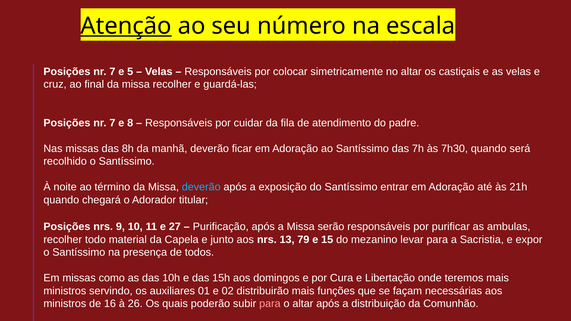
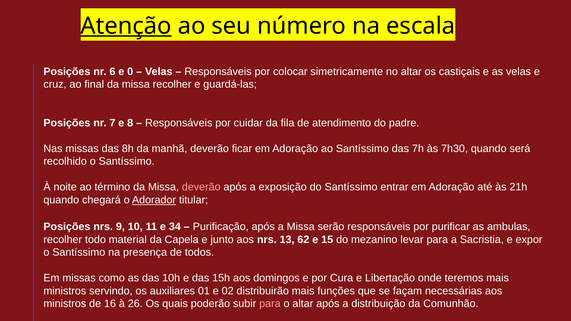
7 at (112, 72): 7 -> 6
5: 5 -> 0
deverão at (201, 187) colour: light blue -> pink
Adorador underline: none -> present
27: 27 -> 34
79: 79 -> 62
